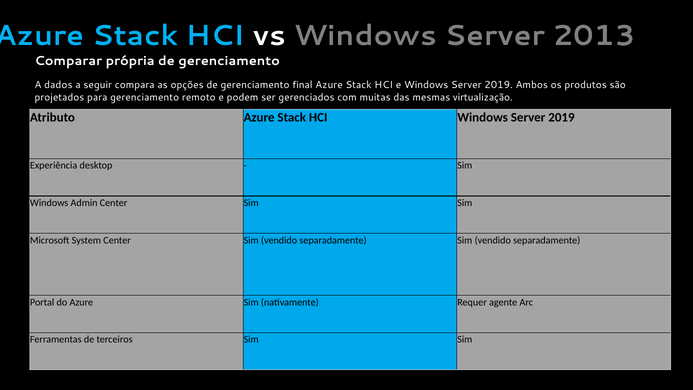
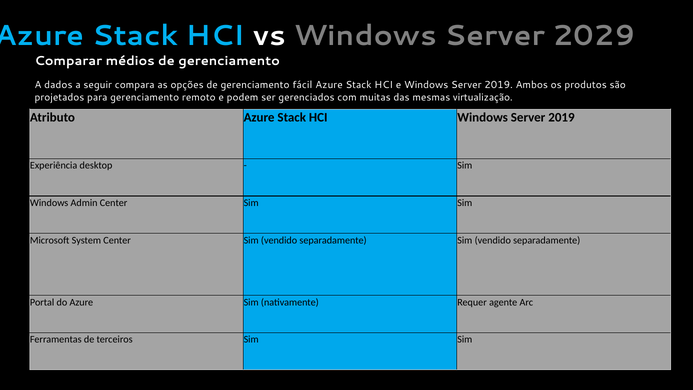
2013: 2013 -> 2029
própria: própria -> médios
final: final -> fácil
